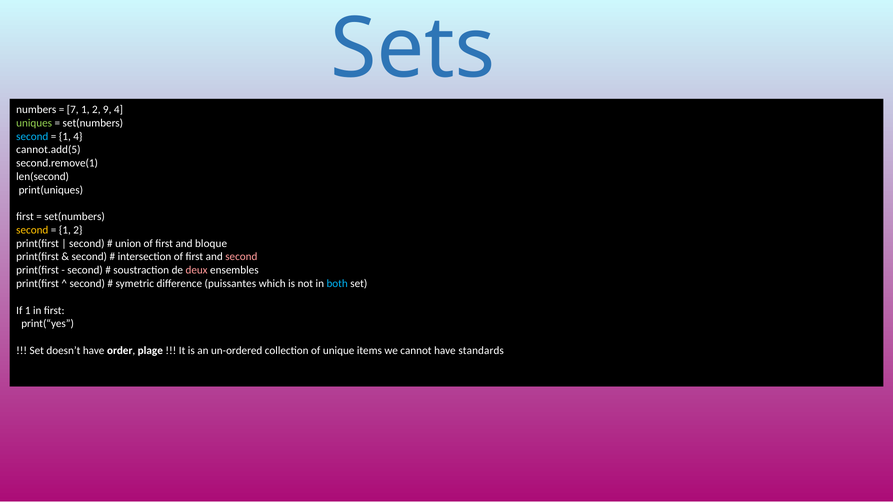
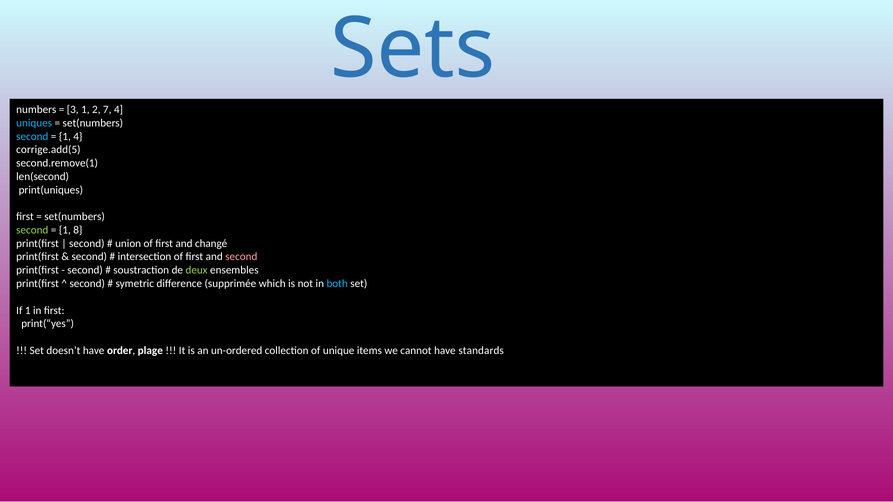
7: 7 -> 3
9: 9 -> 7
uniques colour: light green -> light blue
cannot.add(5: cannot.add(5 -> corrige.add(5
second at (32, 230) colour: yellow -> light green
2 at (78, 230): 2 -> 8
bloque: bloque -> changé
deux colour: pink -> light green
puissantes: puissantes -> supprimée
